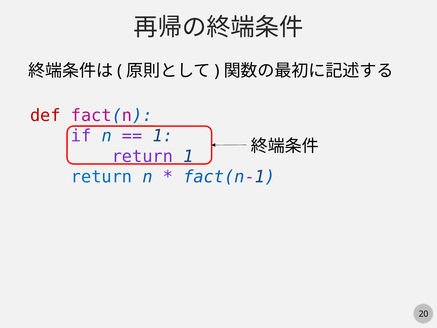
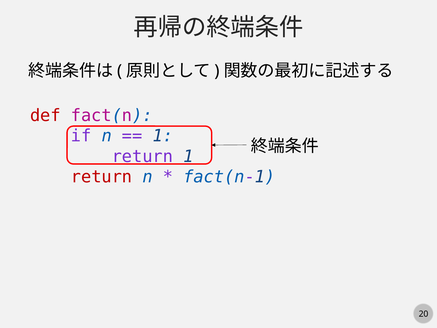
return at (102, 177) colour: blue -> red
